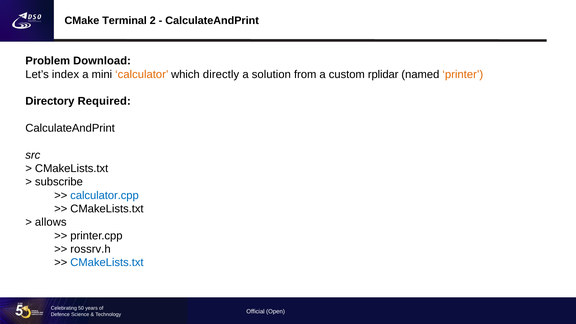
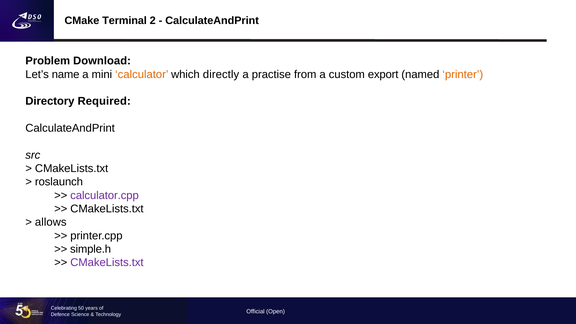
index: index -> name
solution: solution -> practise
rplidar: rplidar -> export
subscribe: subscribe -> roslaunch
calculator.cpp colour: blue -> purple
rossrv.h: rossrv.h -> simple.h
CMakeLists.txt at (107, 263) colour: blue -> purple
